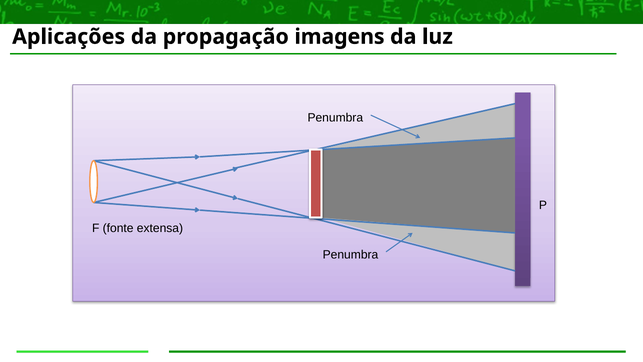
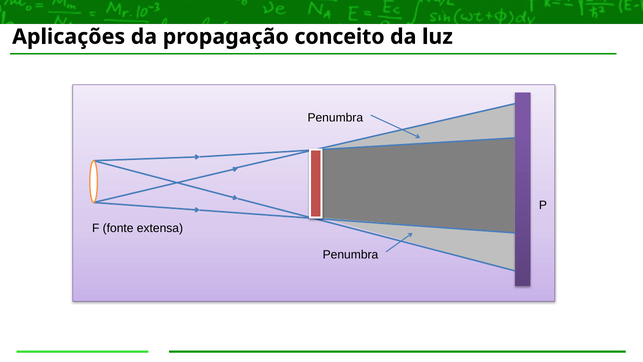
imagens: imagens -> conceito
